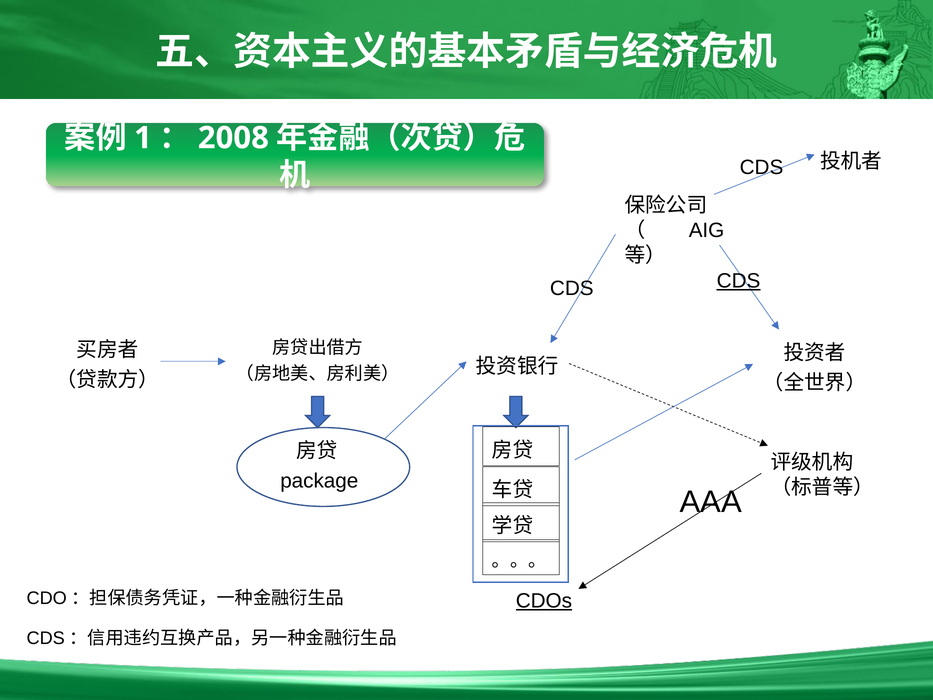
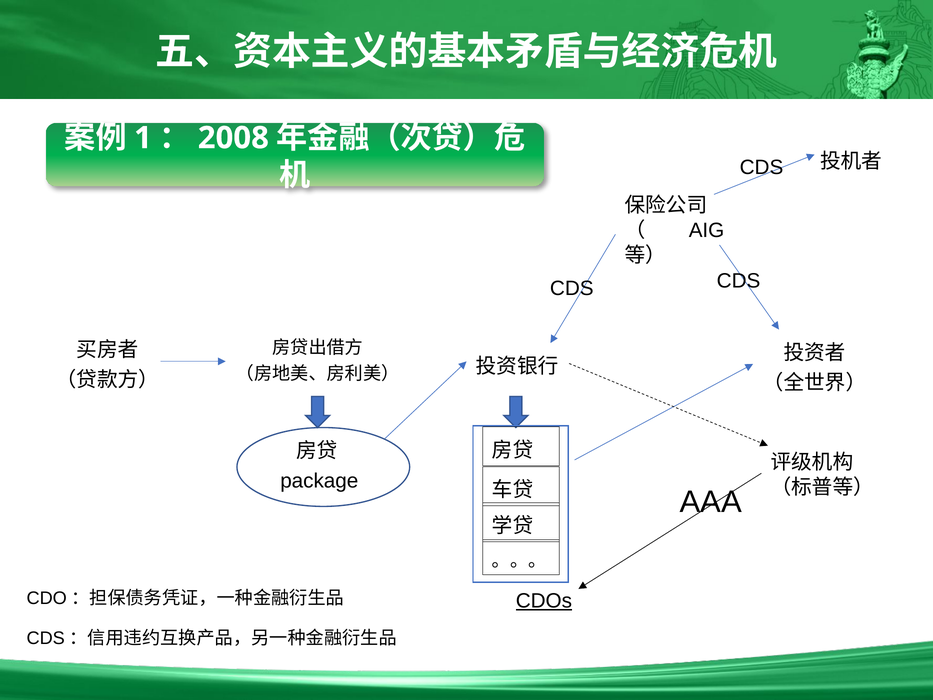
CDS at (739, 281) underline: present -> none
